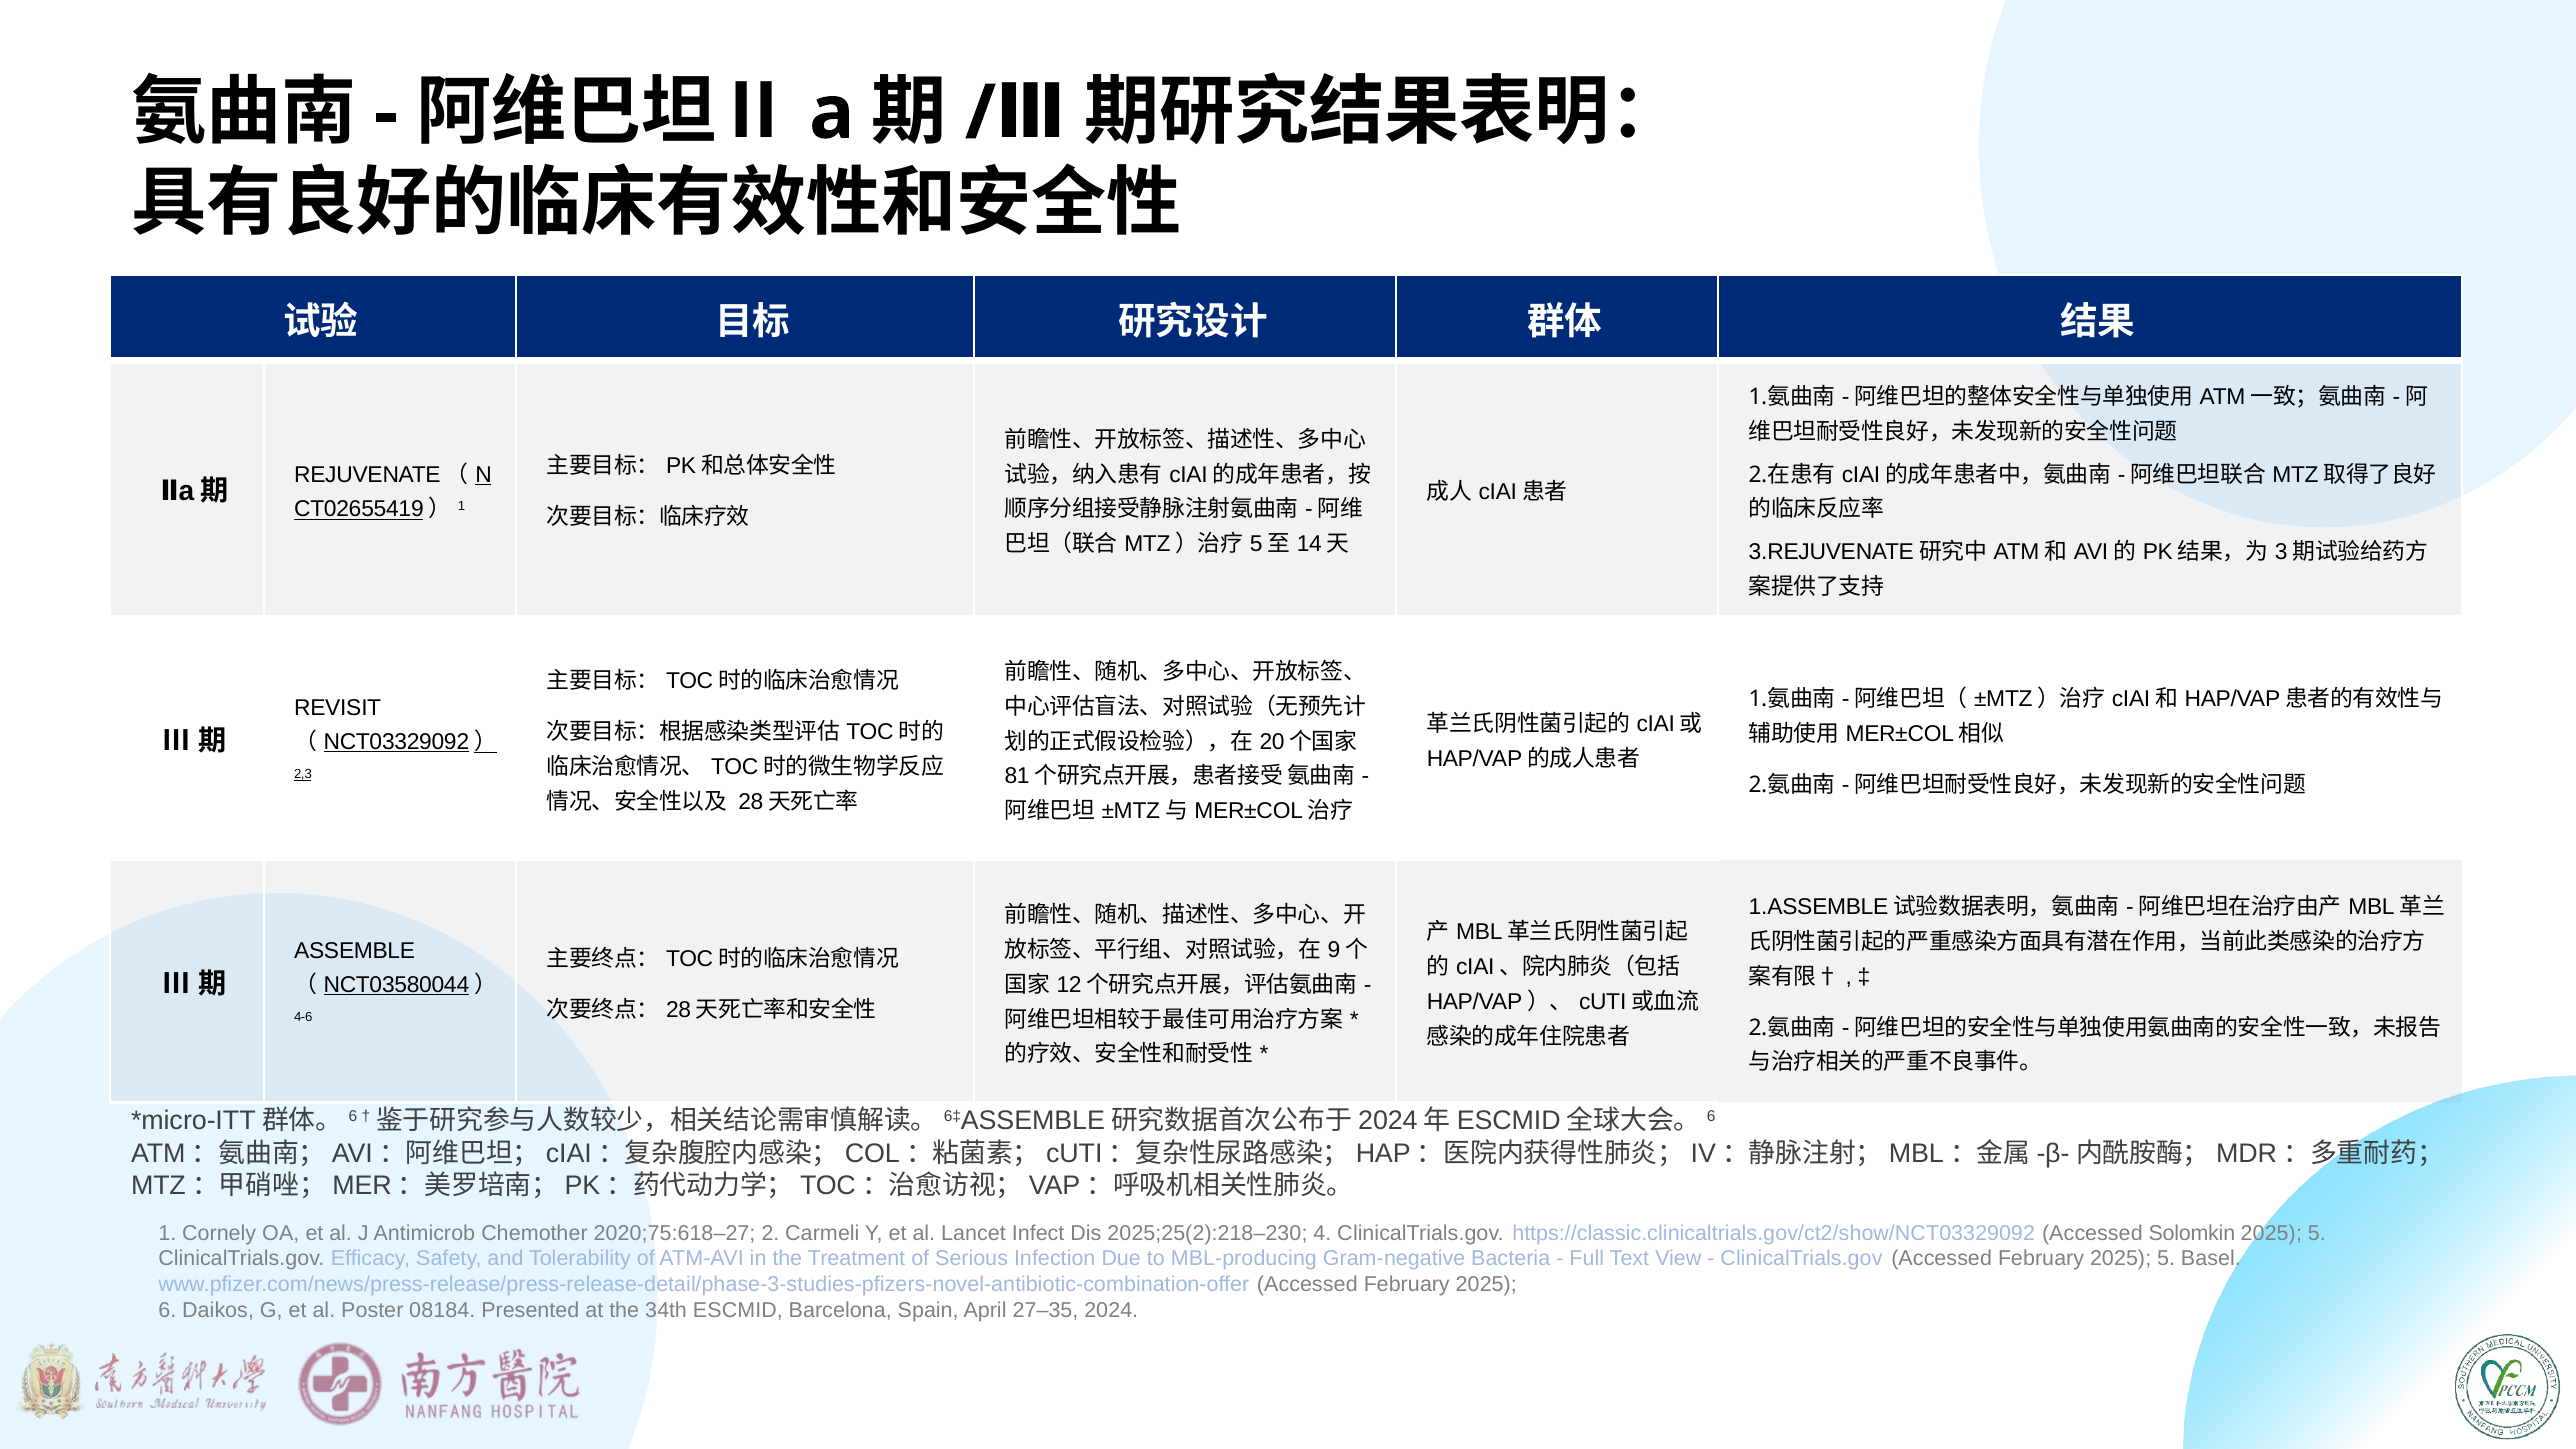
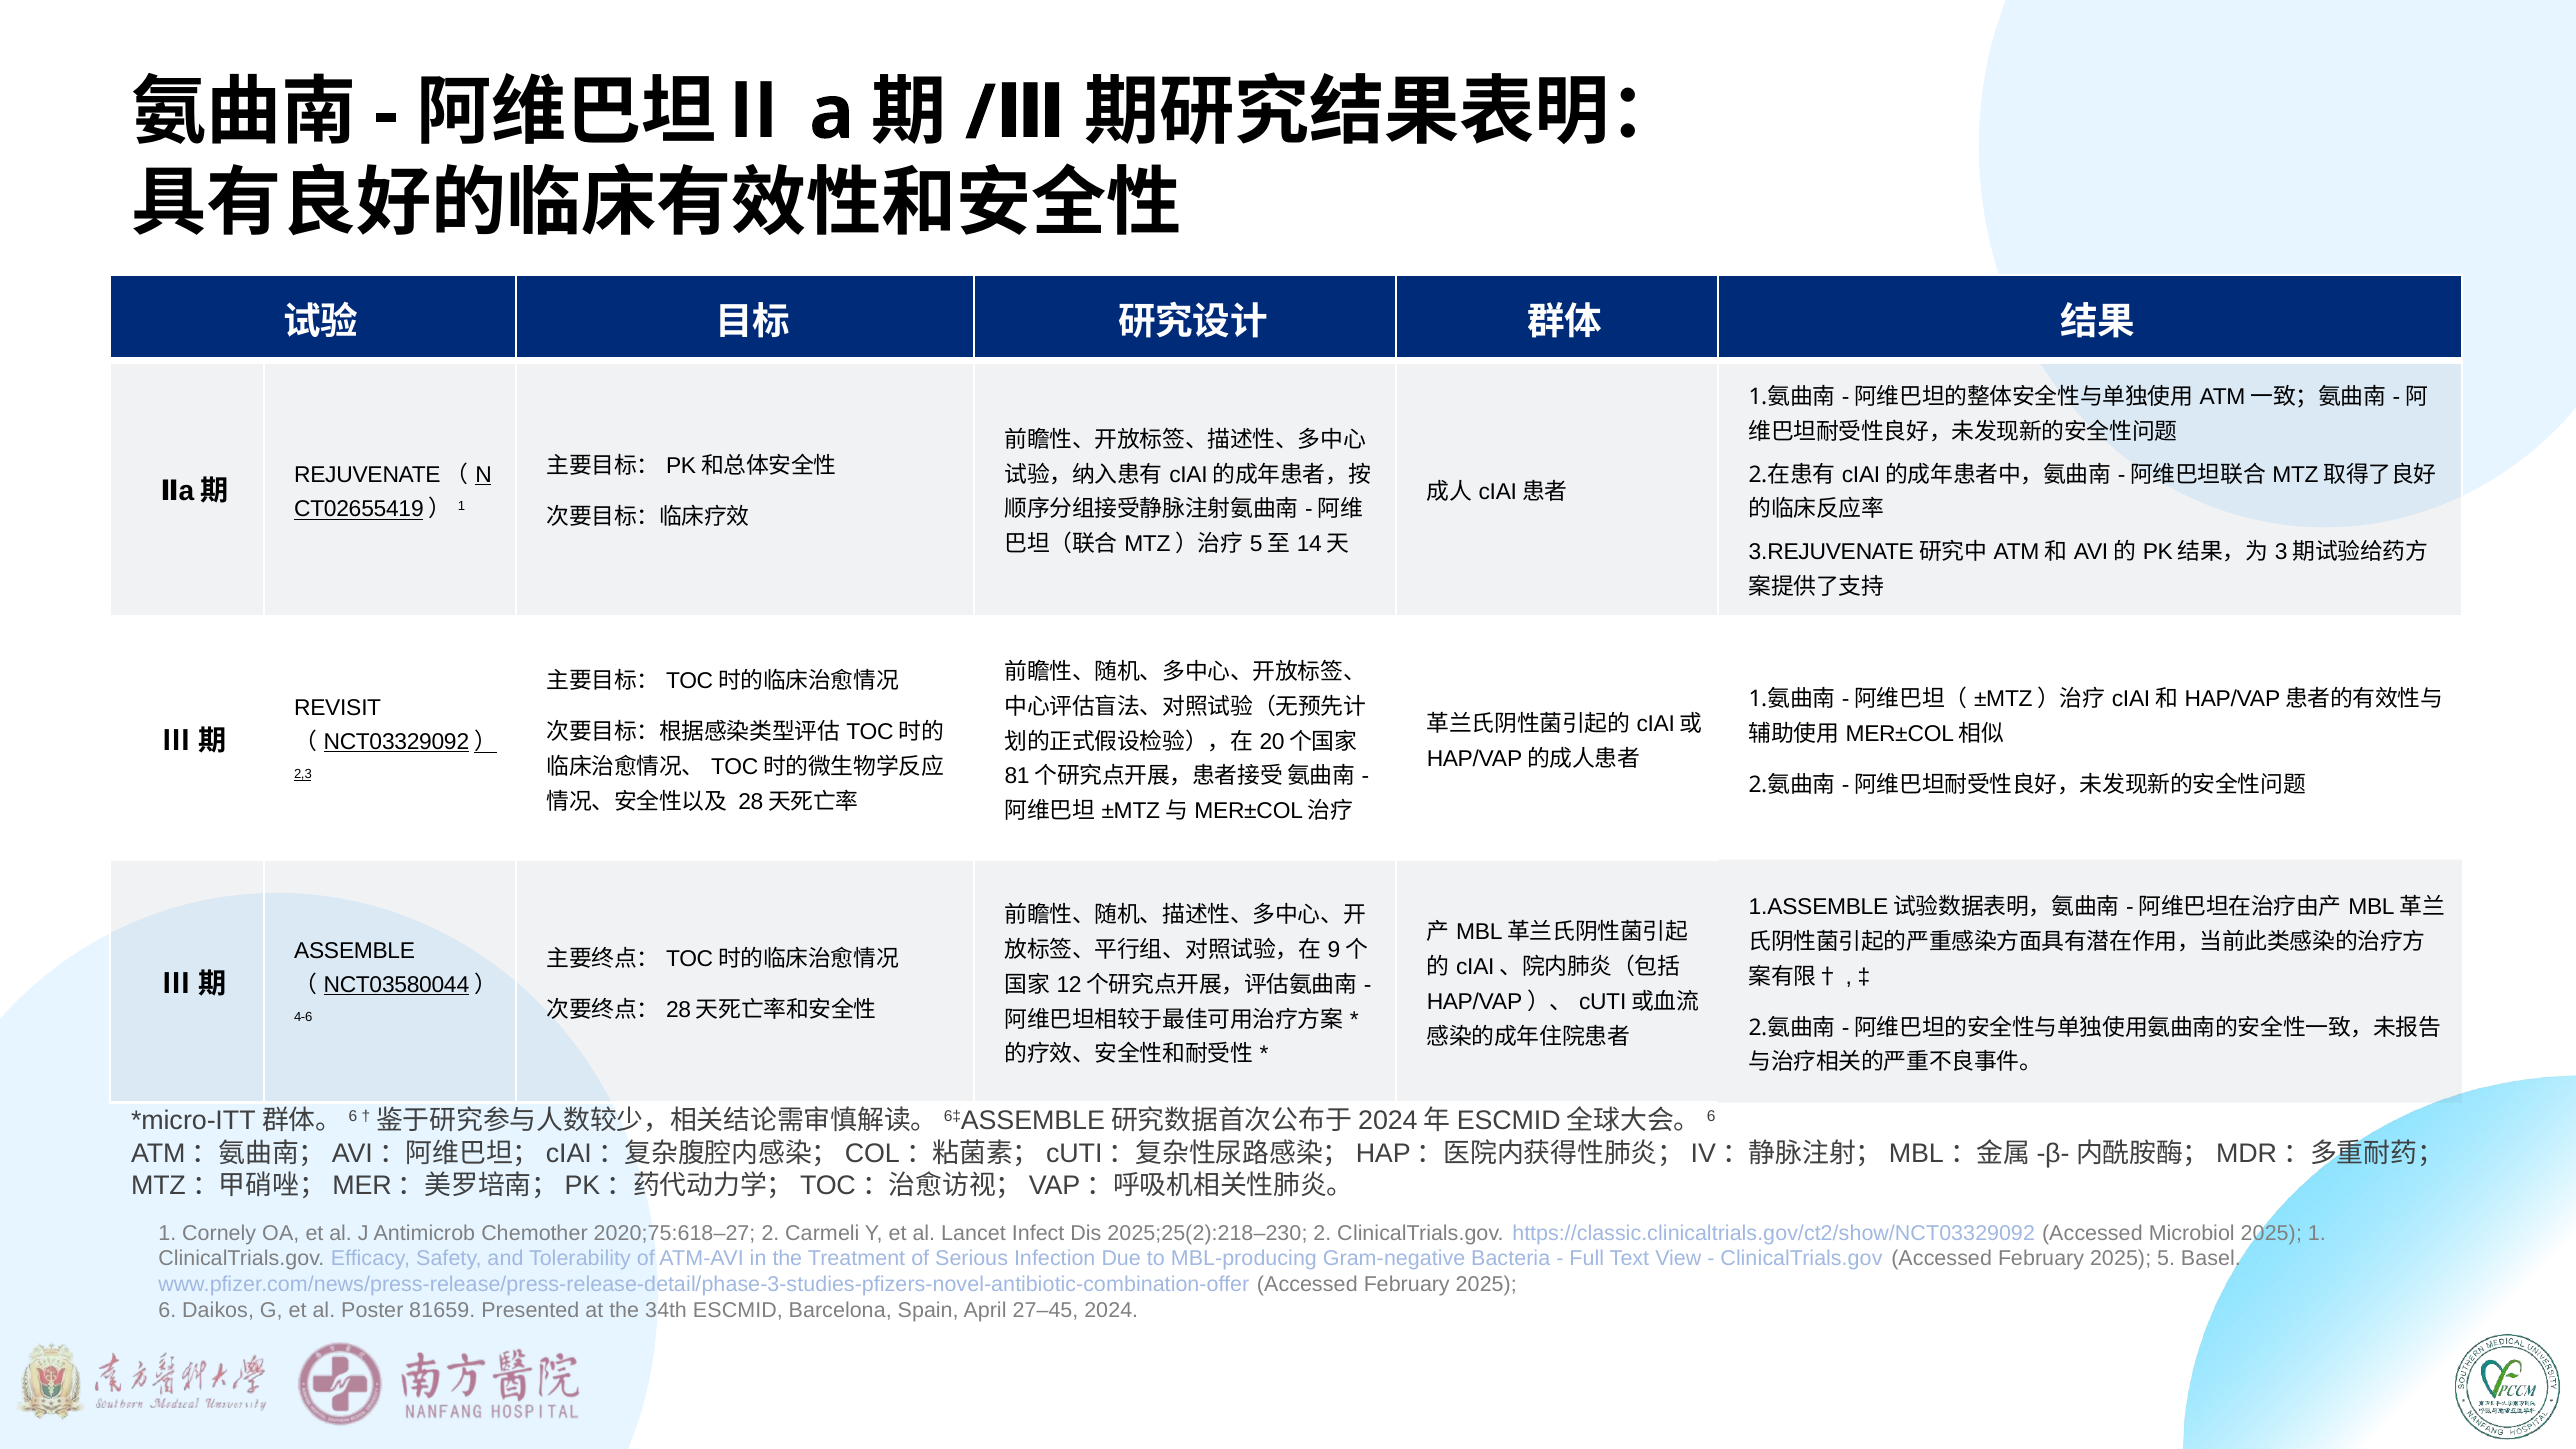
2025;25(2):218–230 4: 4 -> 2
Solomkin: Solomkin -> Microbiol
5 at (2317, 1233): 5 -> 1
08184: 08184 -> 81659
27–35: 27–35 -> 27–45
